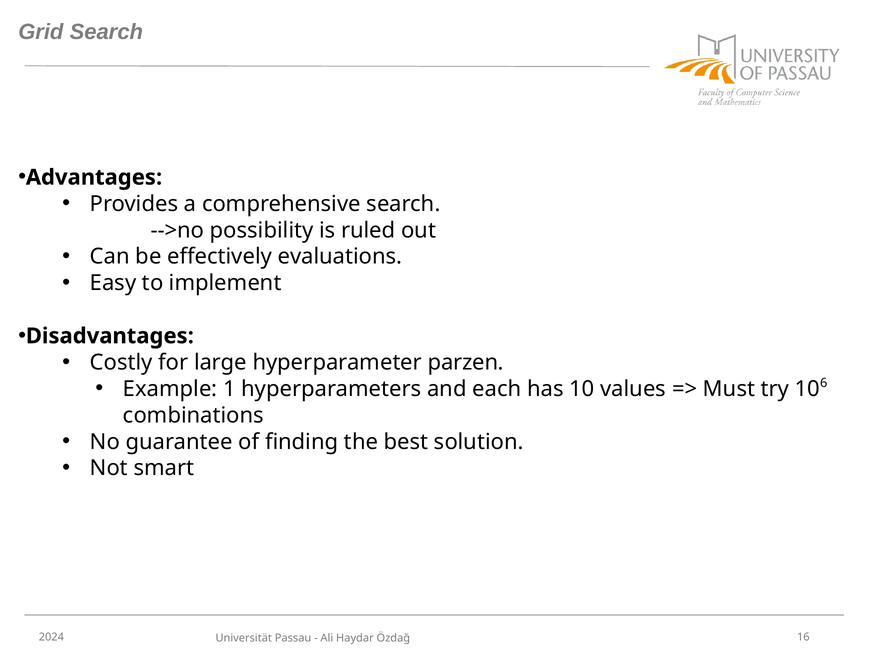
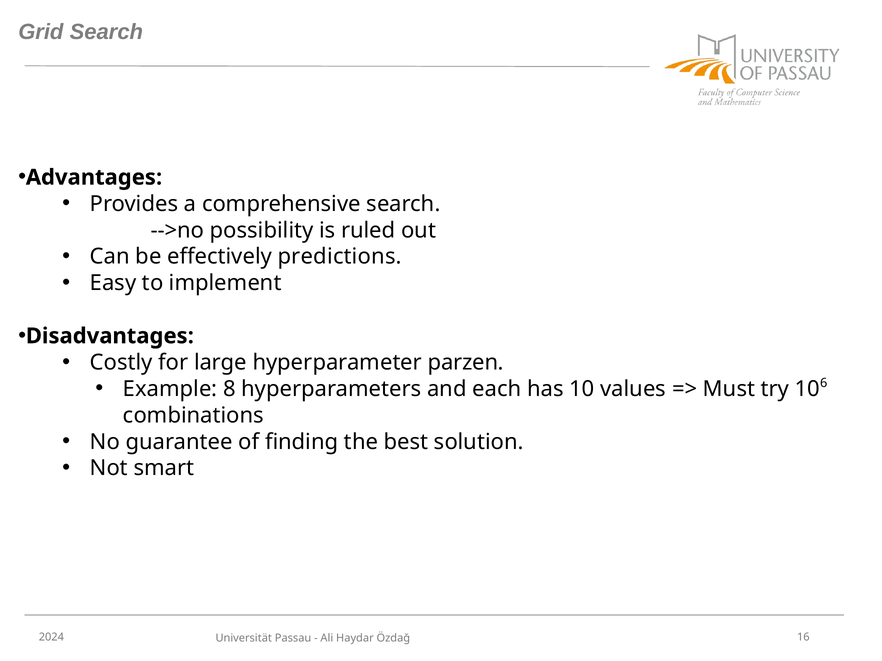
evaluations: evaluations -> predictions
1: 1 -> 8
